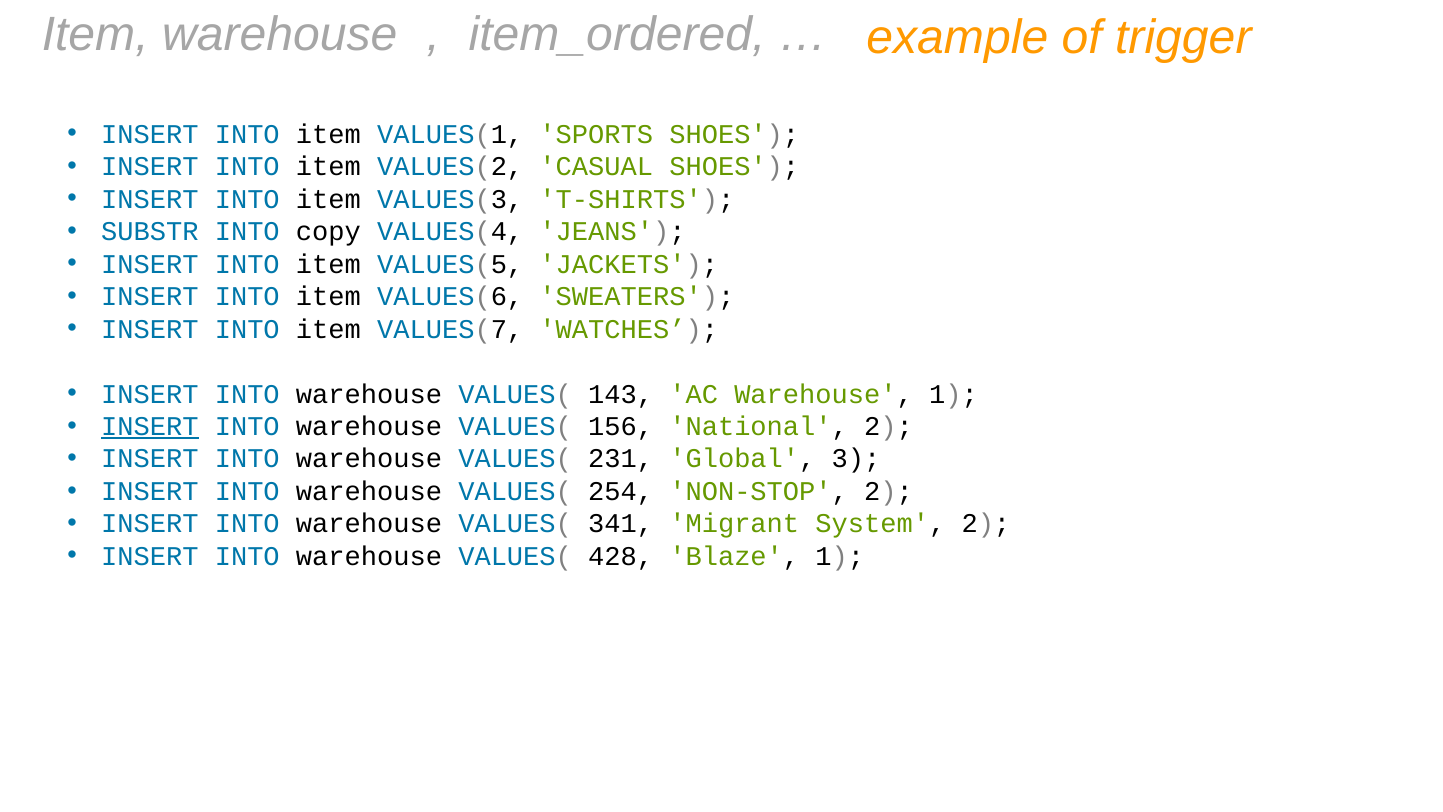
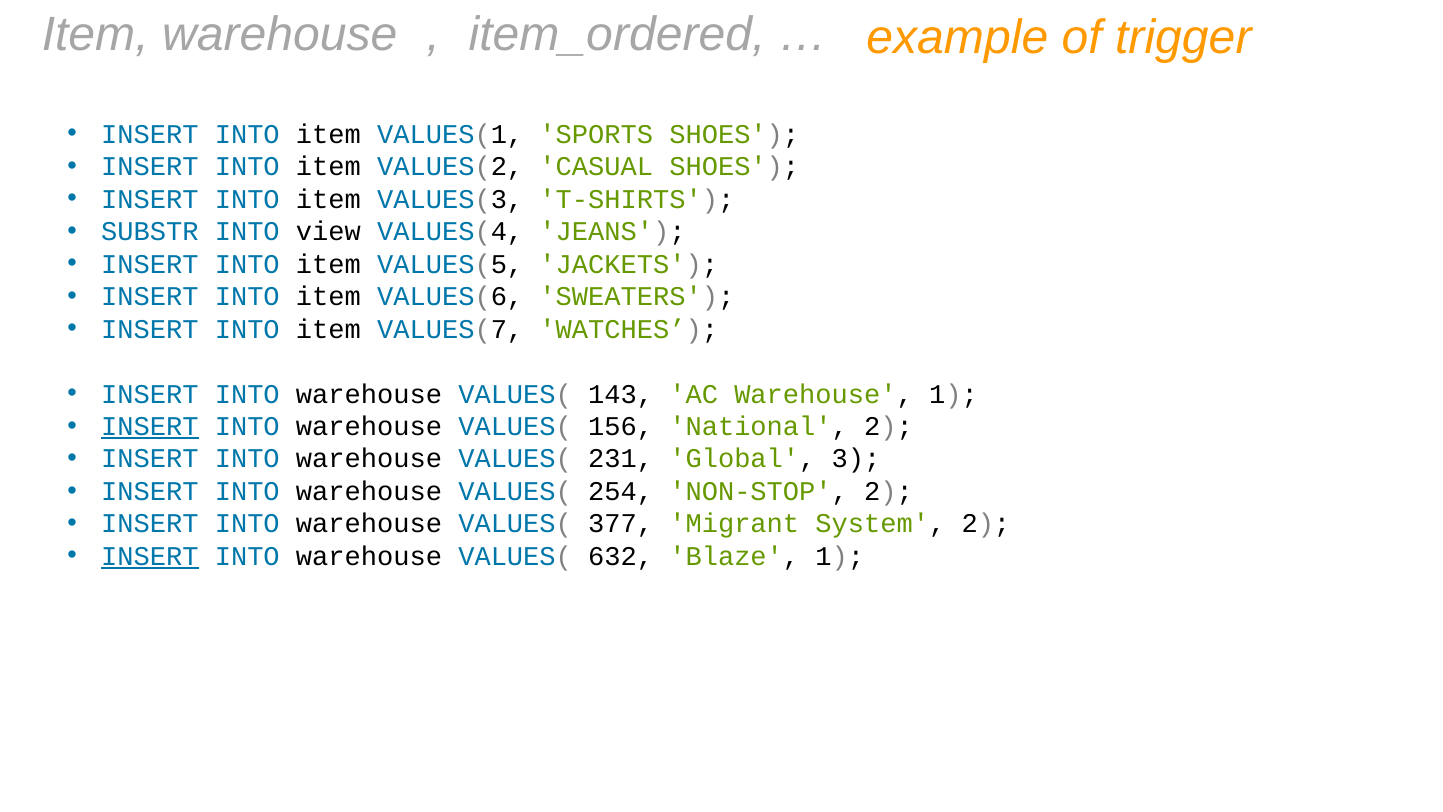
copy: copy -> view
341: 341 -> 377
INSERT at (150, 556) underline: none -> present
428: 428 -> 632
